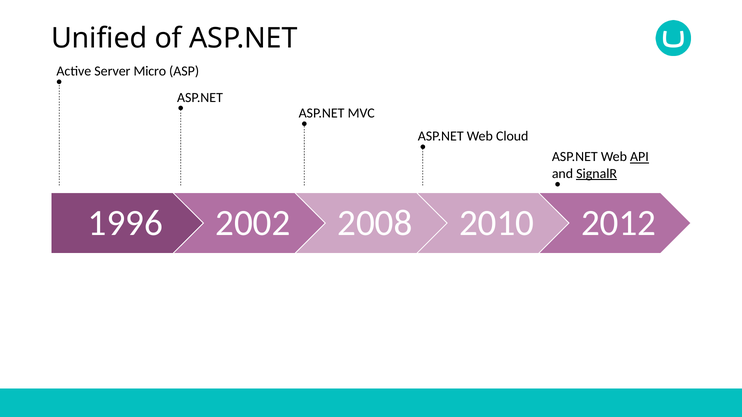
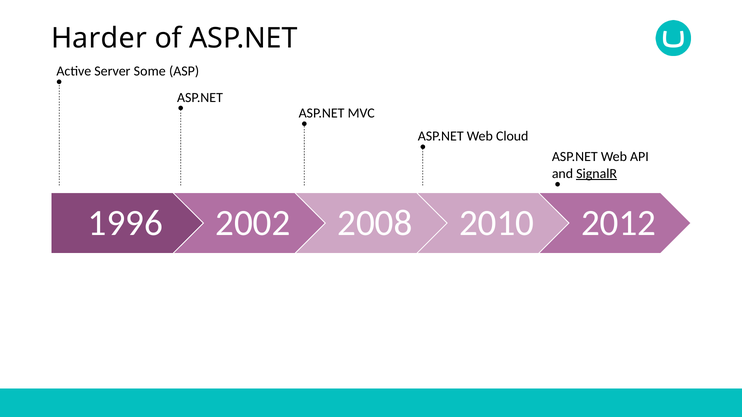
Unified: Unified -> Harder
Micro: Micro -> Some
API underline: present -> none
